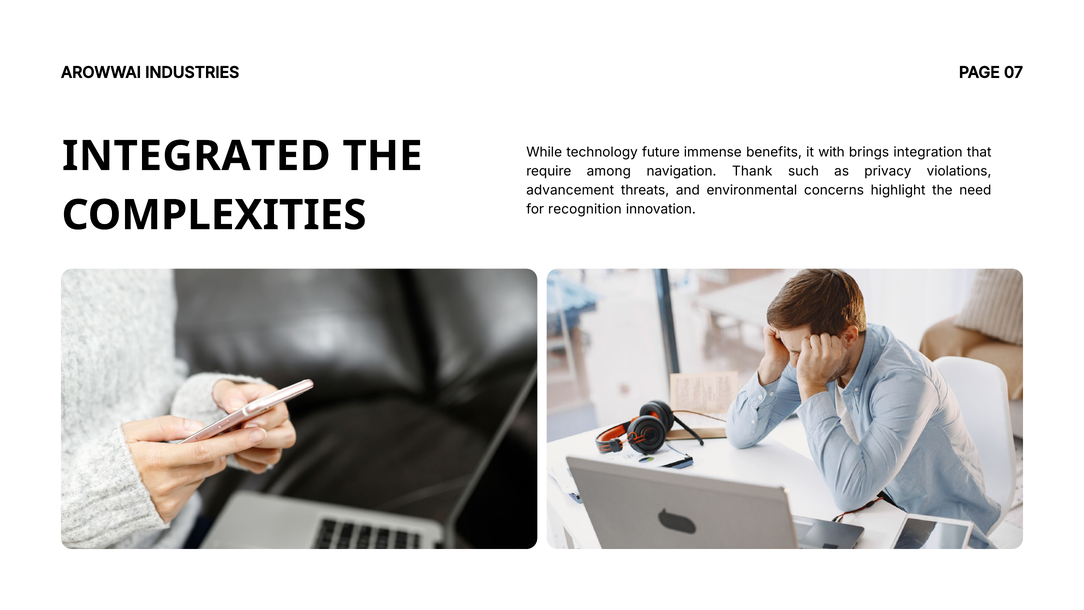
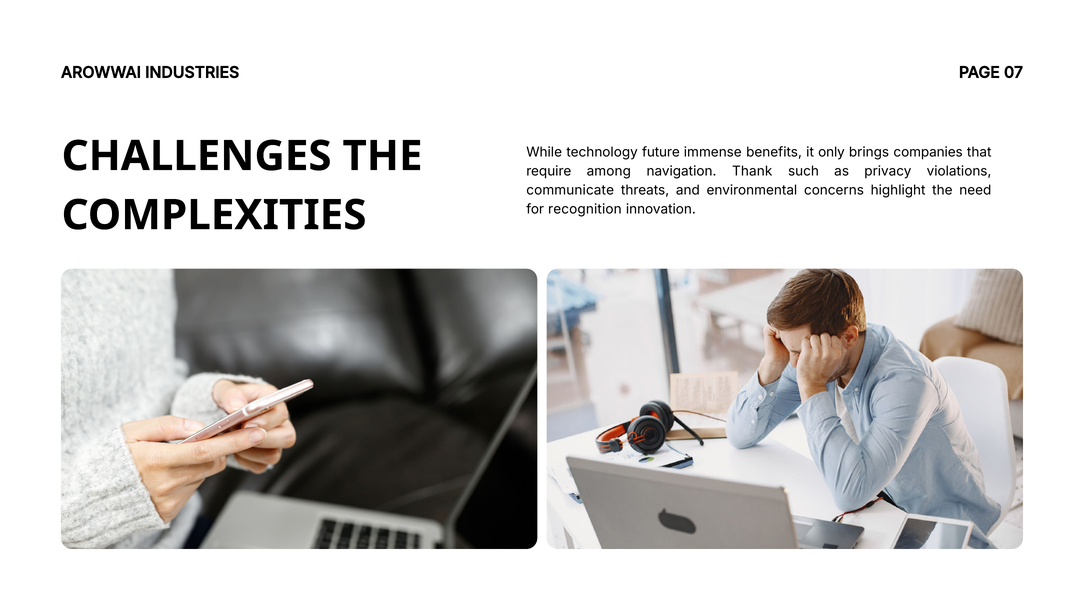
with: with -> only
integration: integration -> companies
INTEGRATED: INTEGRATED -> CHALLENGES
advancement: advancement -> communicate
